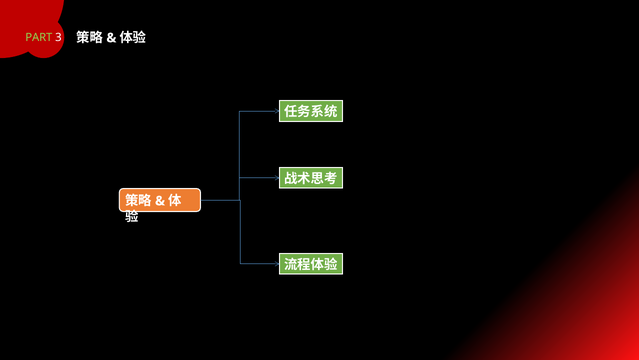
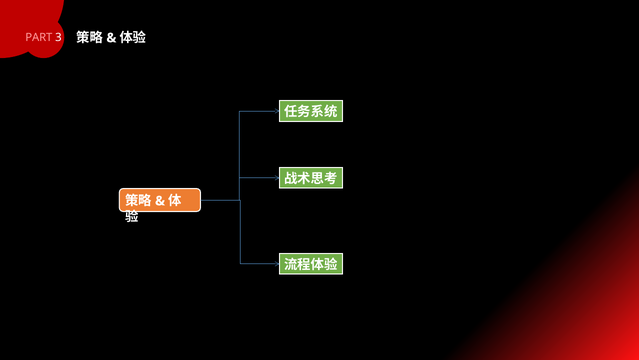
PART colour: light green -> pink
